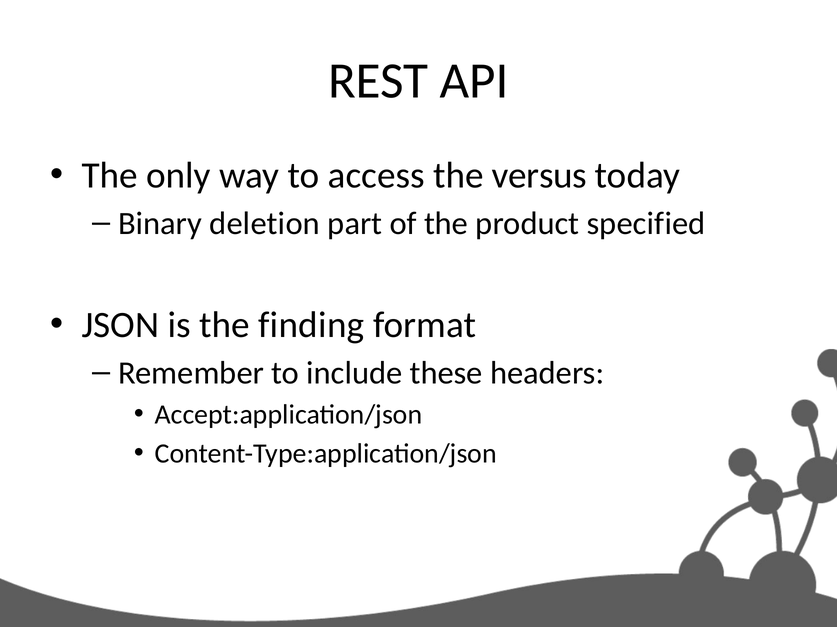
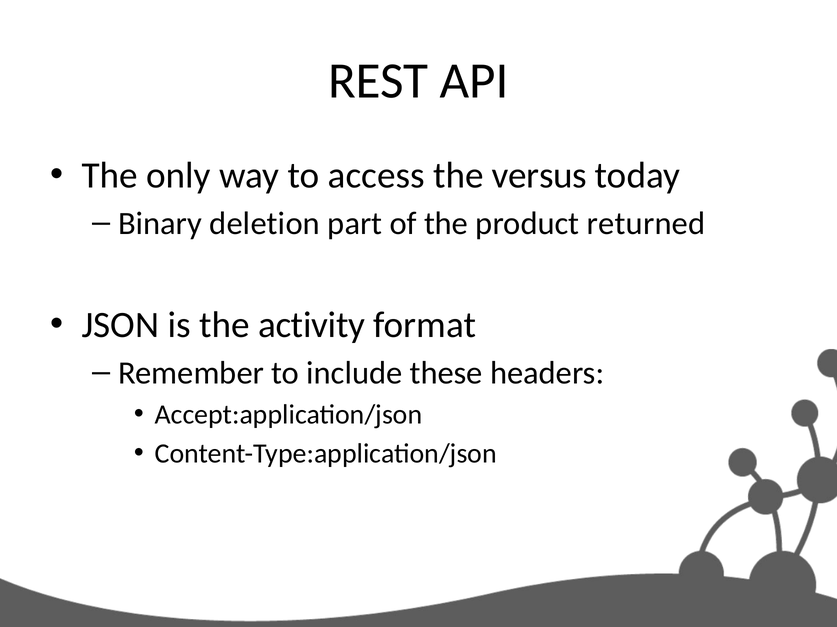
specified: specified -> returned
finding: finding -> activity
